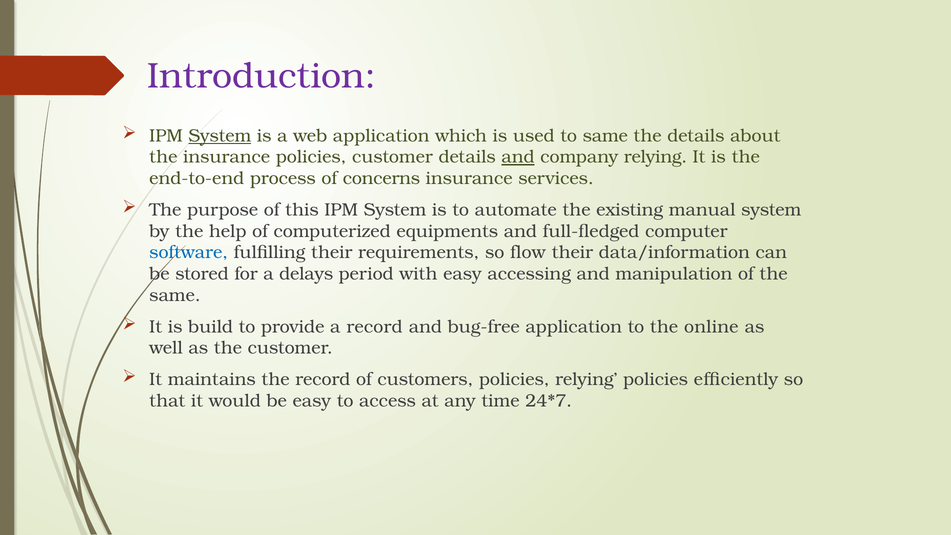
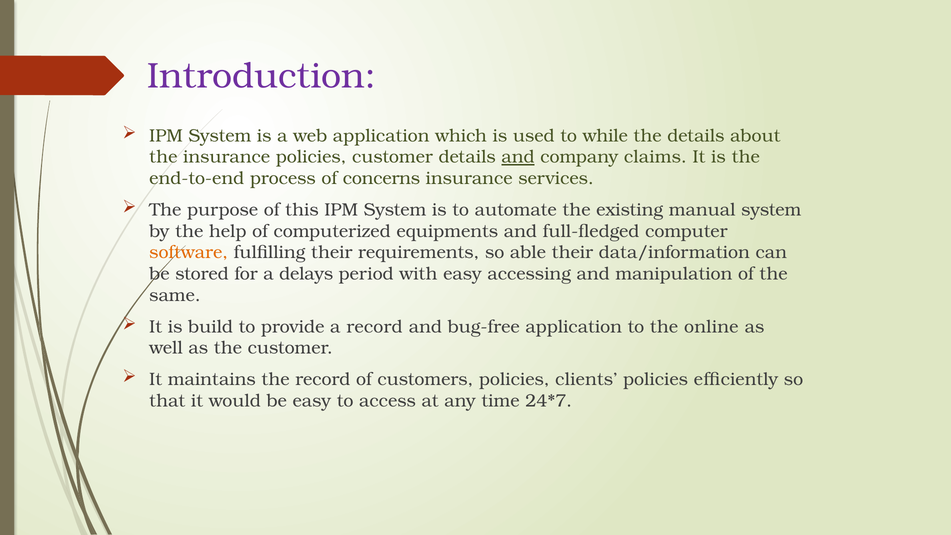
System at (220, 136) underline: present -> none
to same: same -> while
company relying: relying -> claims
software colour: blue -> orange
flow: flow -> able
policies relying: relying -> clients
